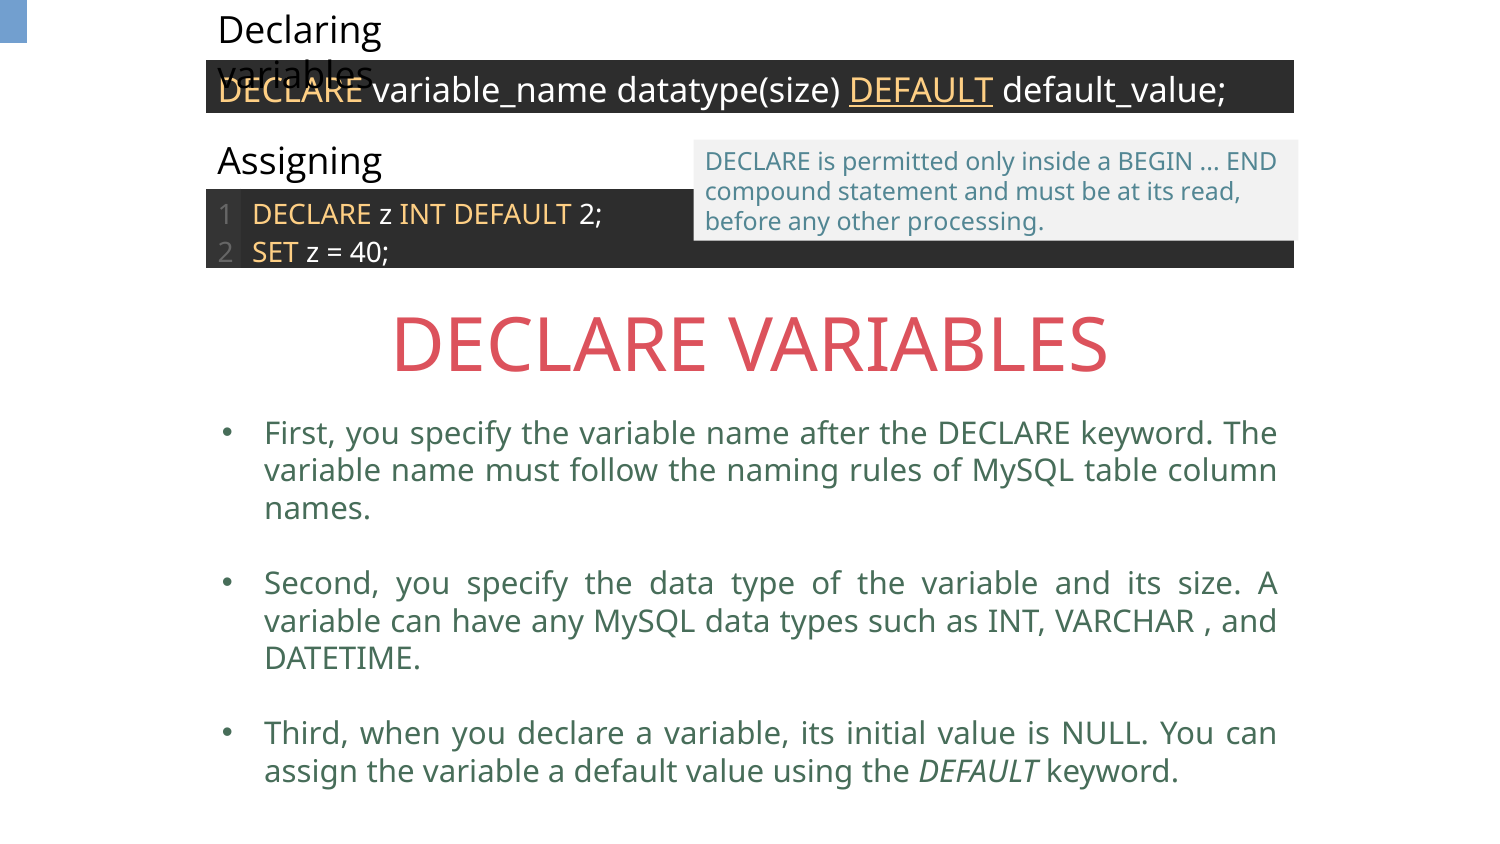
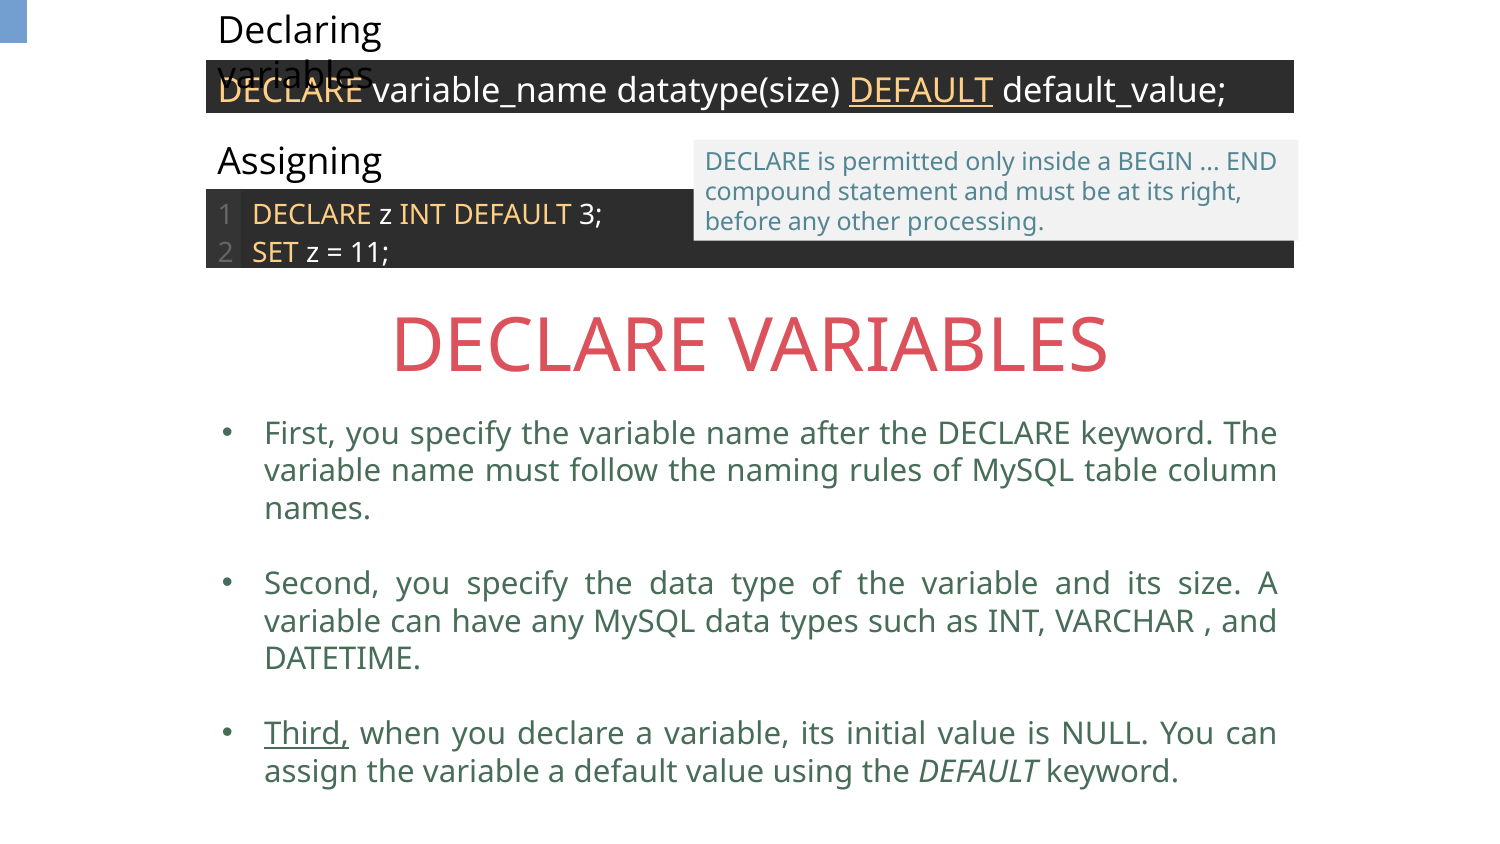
read: read -> right
DEFAULT 2: 2 -> 3
40: 40 -> 11
Third underline: none -> present
